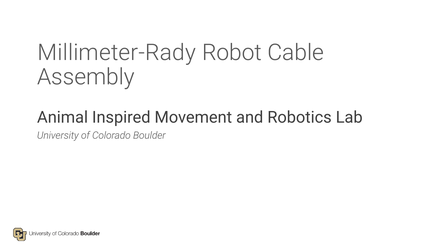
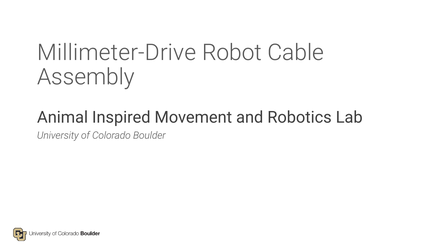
Millimeter-Rady: Millimeter-Rady -> Millimeter-Drive
